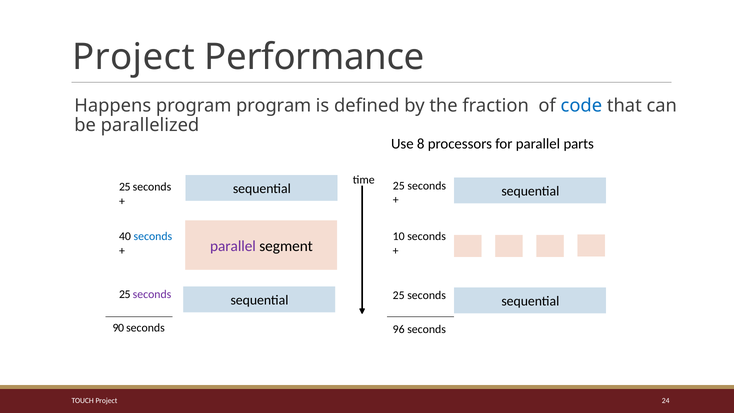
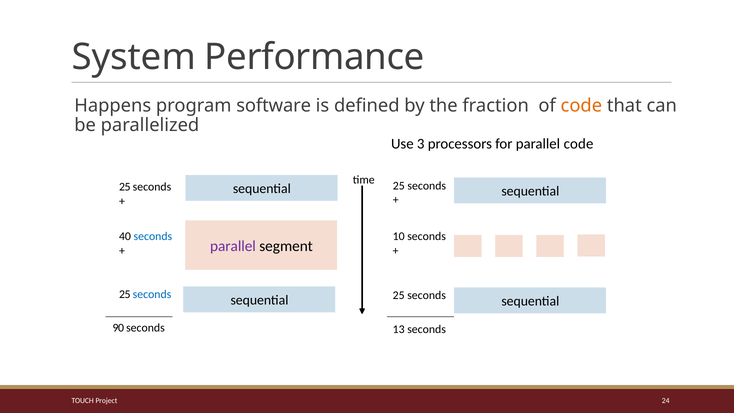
Project at (133, 57): Project -> System
program program: program -> software
code at (581, 105) colour: blue -> orange
8: 8 -> 3
parallel parts: parts -> code
seconds at (152, 294) colour: purple -> blue
96: 96 -> 13
